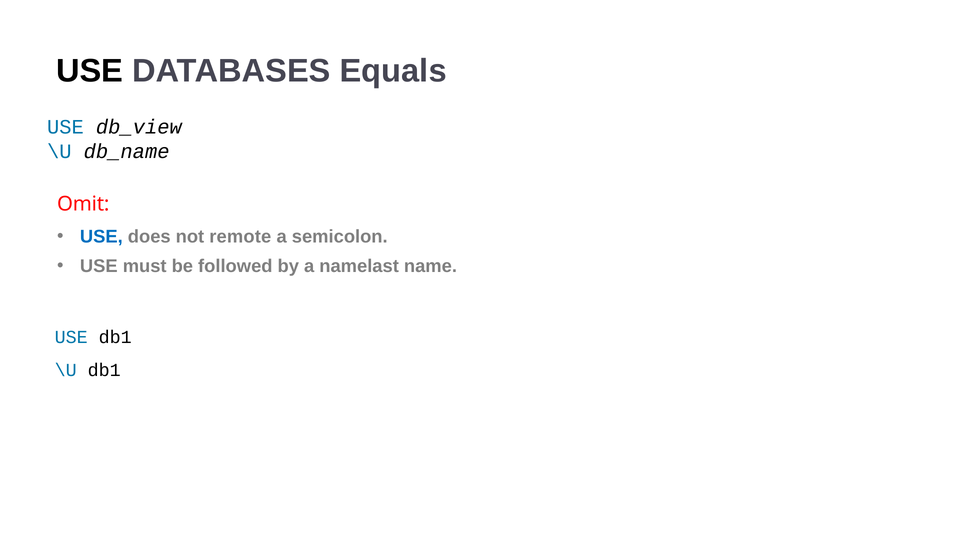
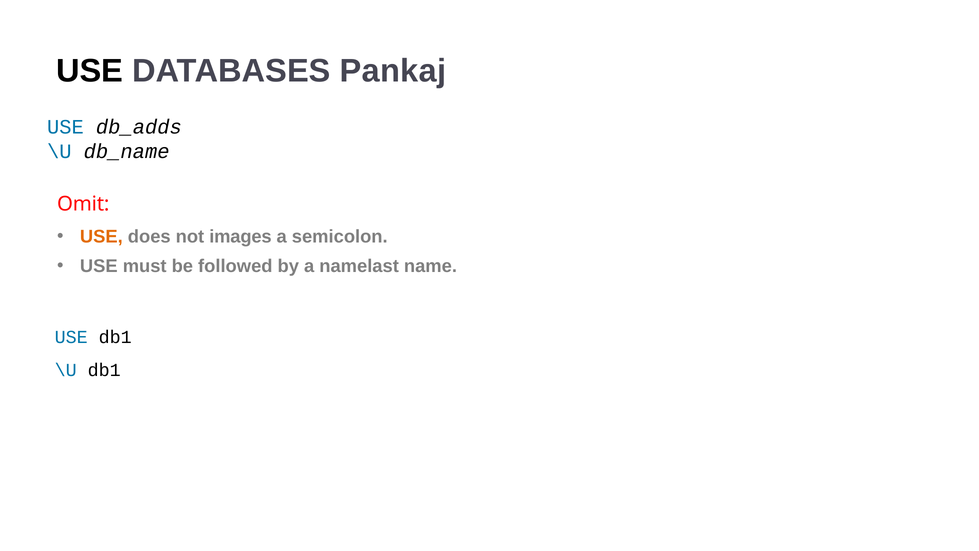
Equals: Equals -> Pankaj
db_view: db_view -> db_adds
USE at (101, 237) colour: blue -> orange
remote: remote -> images
